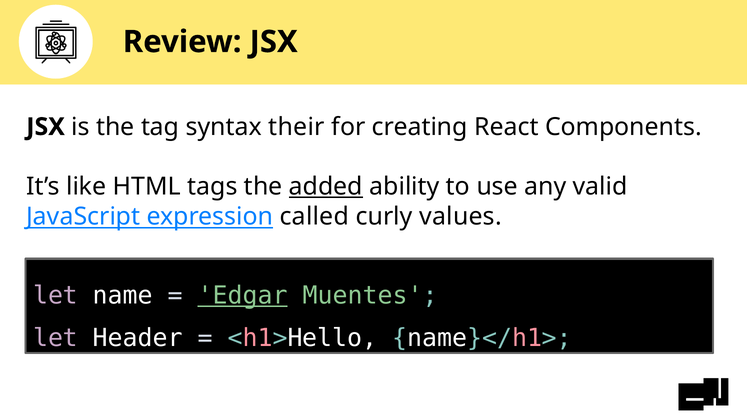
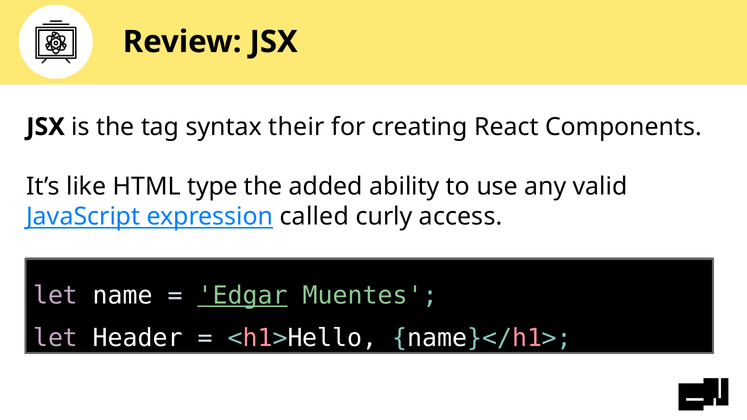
tags: tags -> type
added underline: present -> none
values: values -> access
